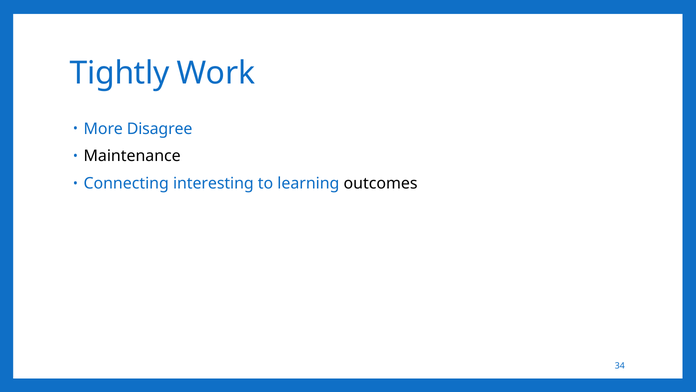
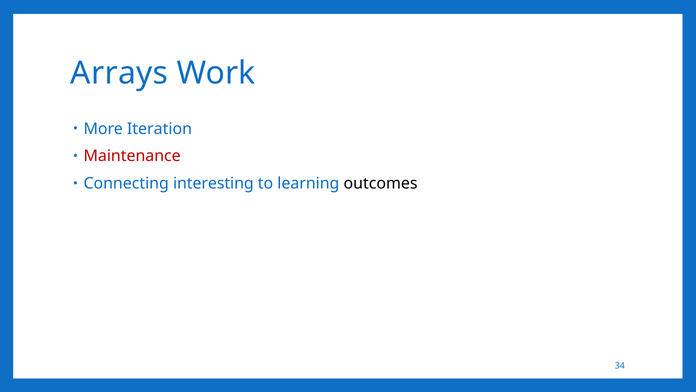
Tightly: Tightly -> Arrays
Disagree: Disagree -> Iteration
Maintenance colour: black -> red
